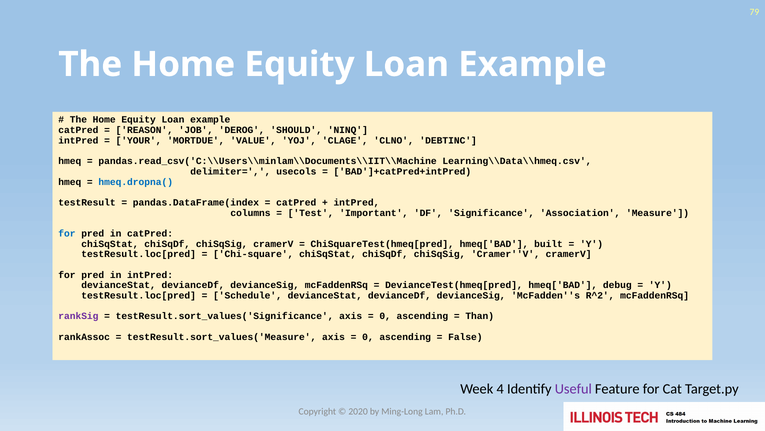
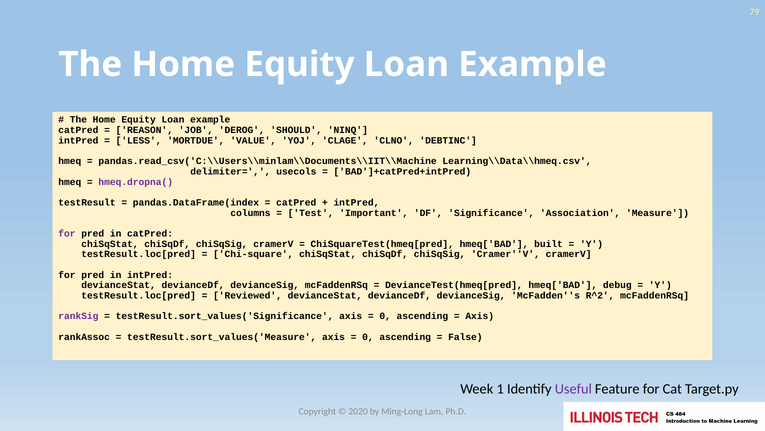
YOUR: YOUR -> LESS
hmeq.dropna( colour: blue -> purple
for at (67, 233) colour: blue -> purple
Schedule: Schedule -> Reviewed
Than at (480, 316): Than -> Axis
4: 4 -> 1
